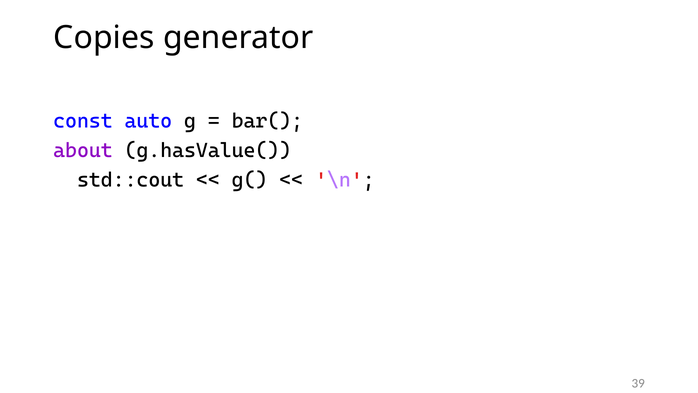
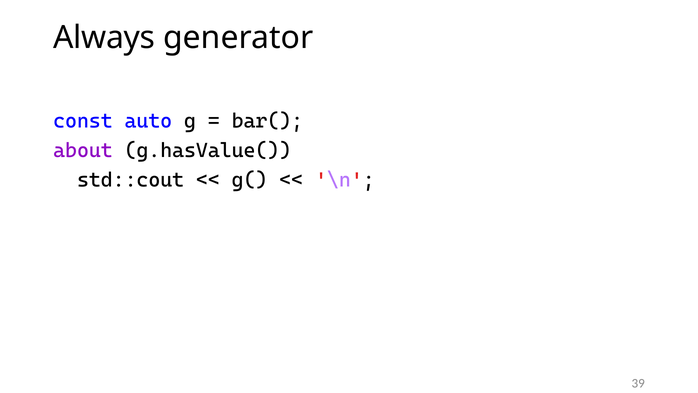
Copies: Copies -> Always
